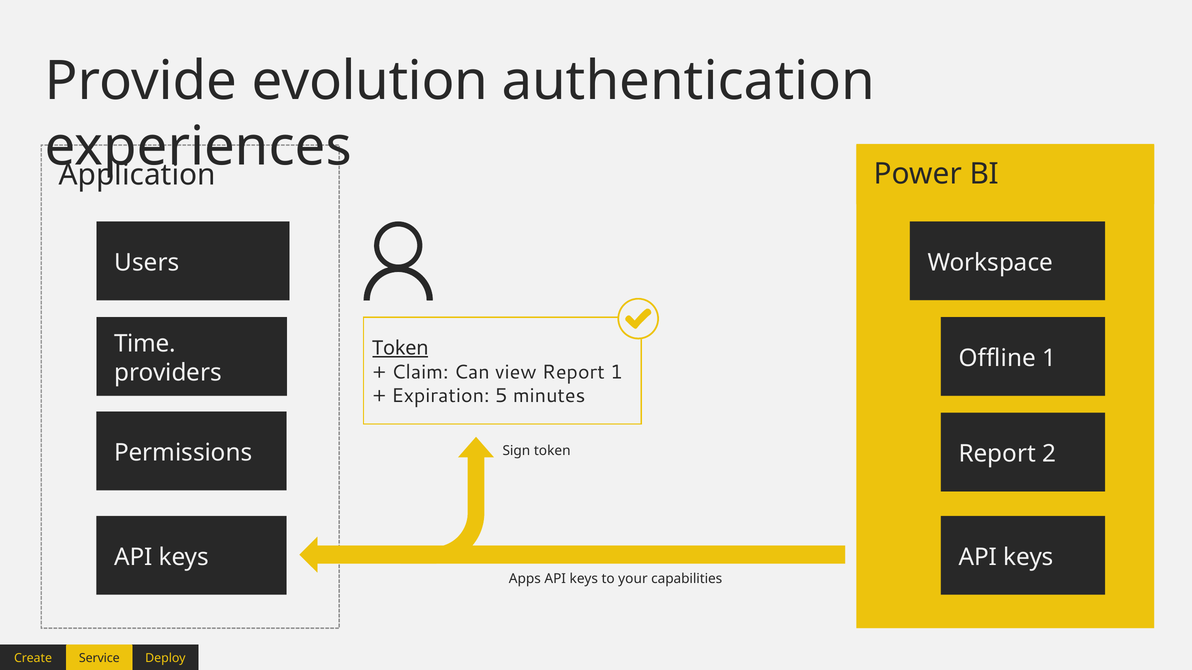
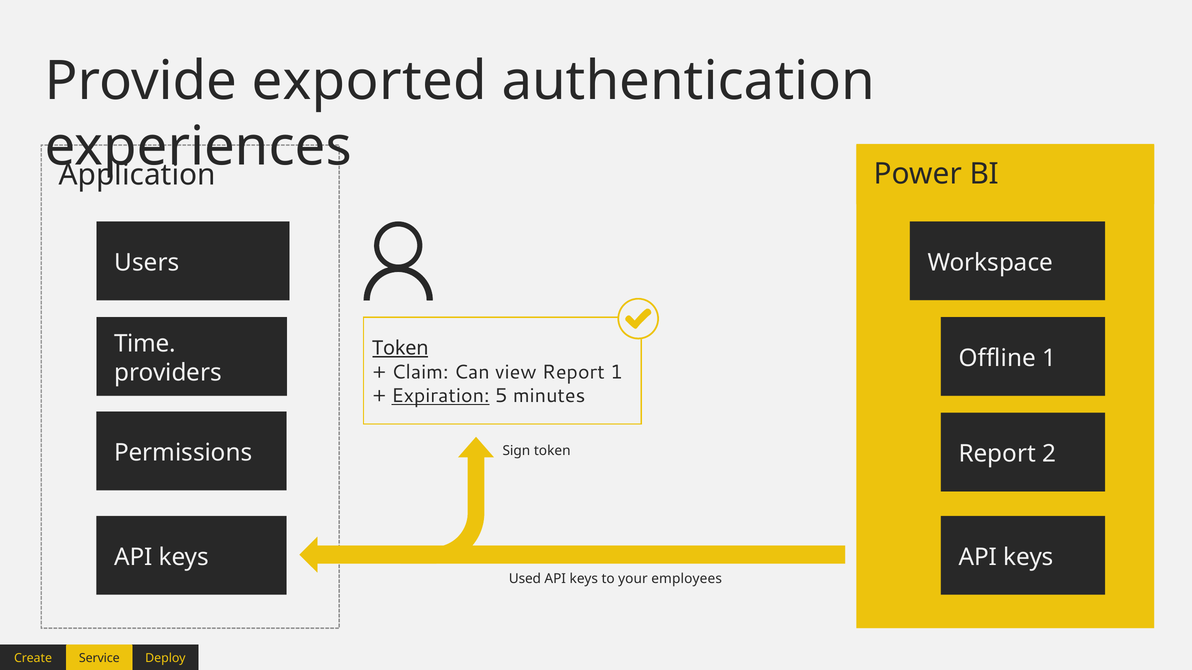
evolution: evolution -> exported
Expiration underline: none -> present
Apps: Apps -> Used
capabilities: capabilities -> employees
